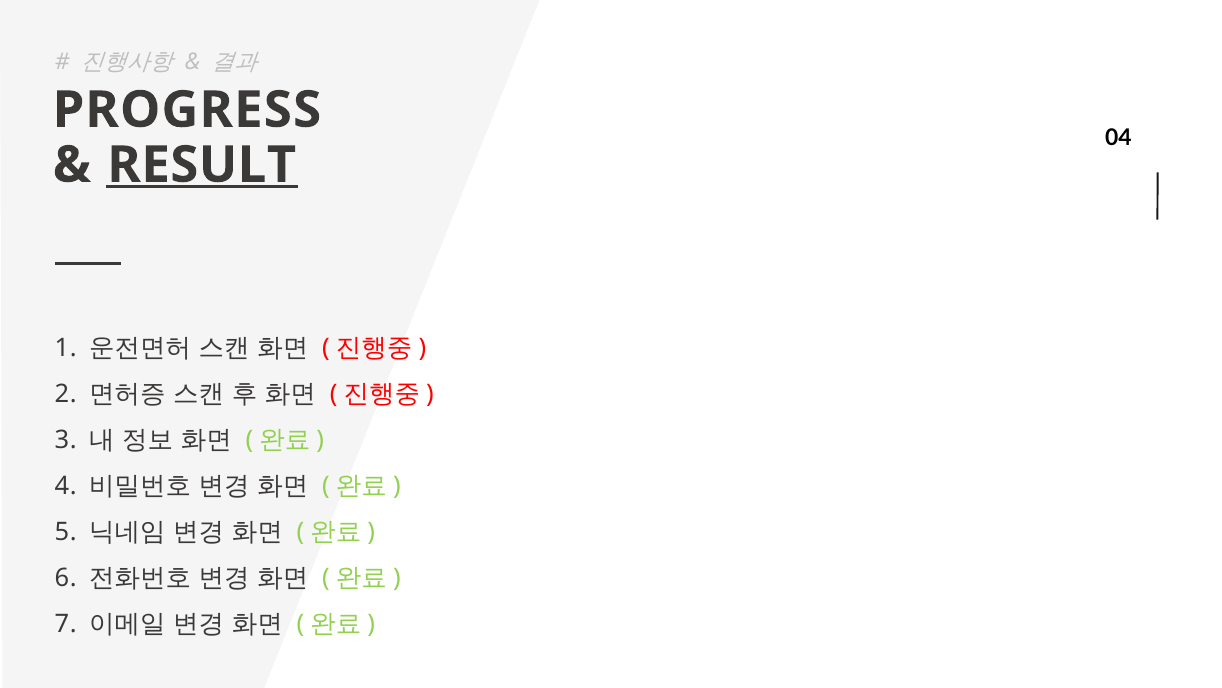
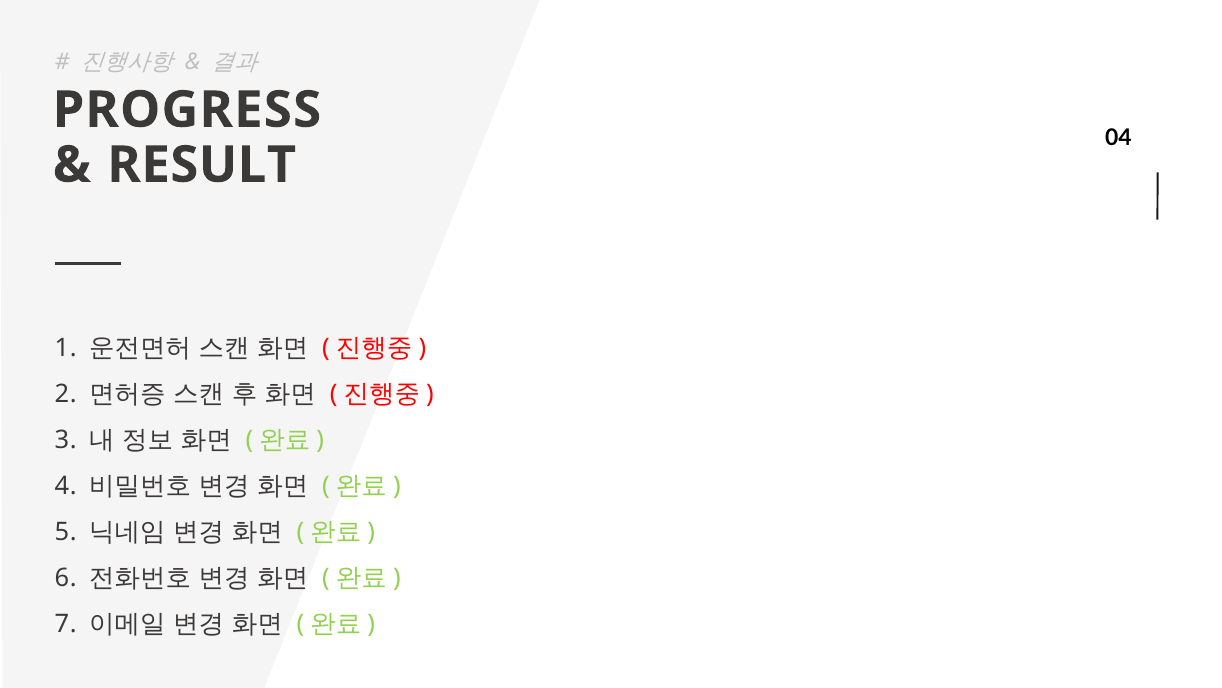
RESULT underline: present -> none
